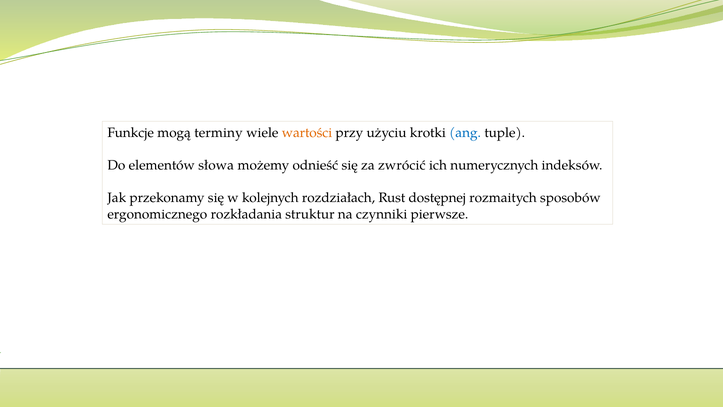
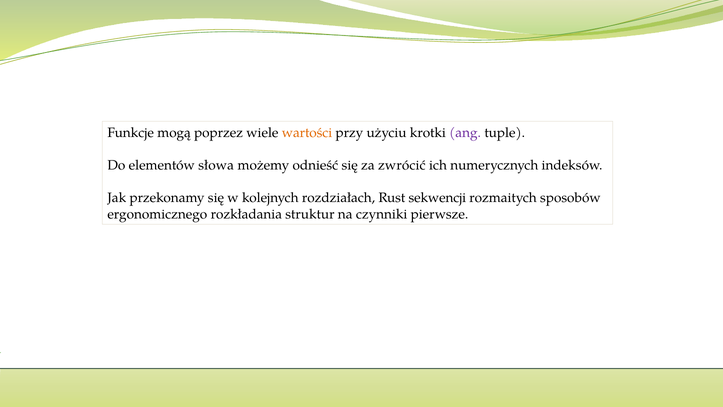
terminy: terminy -> poprzez
ang colour: blue -> purple
dostępnej: dostępnej -> sekwencji
